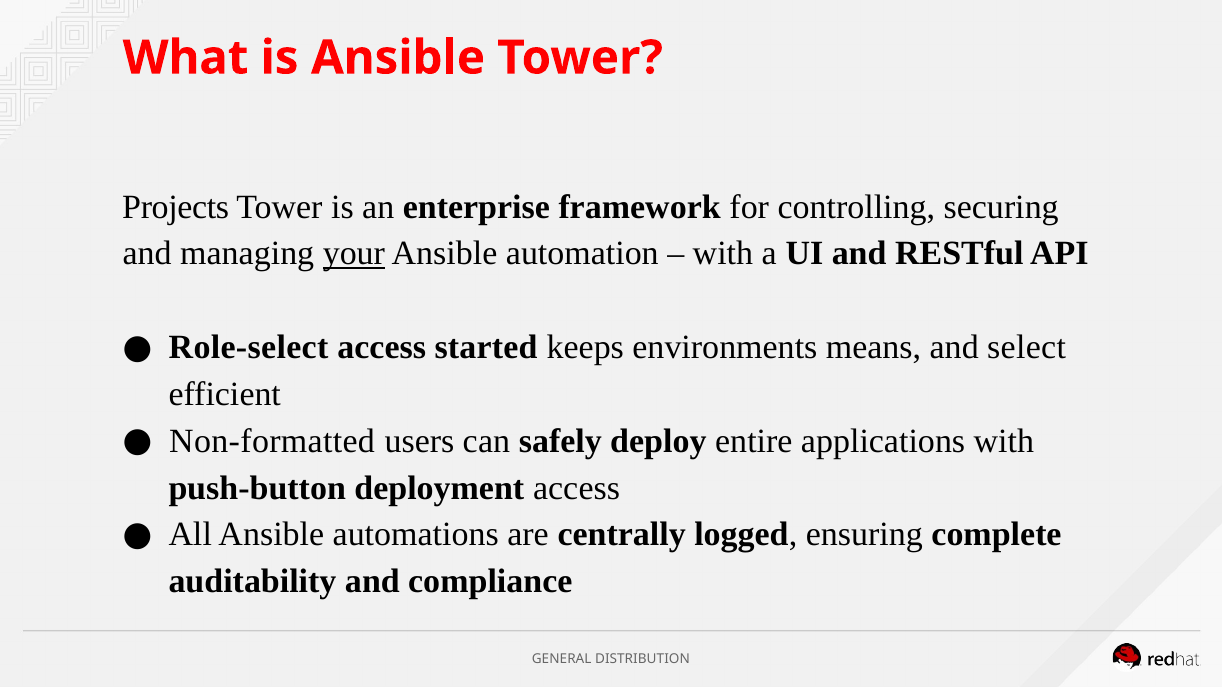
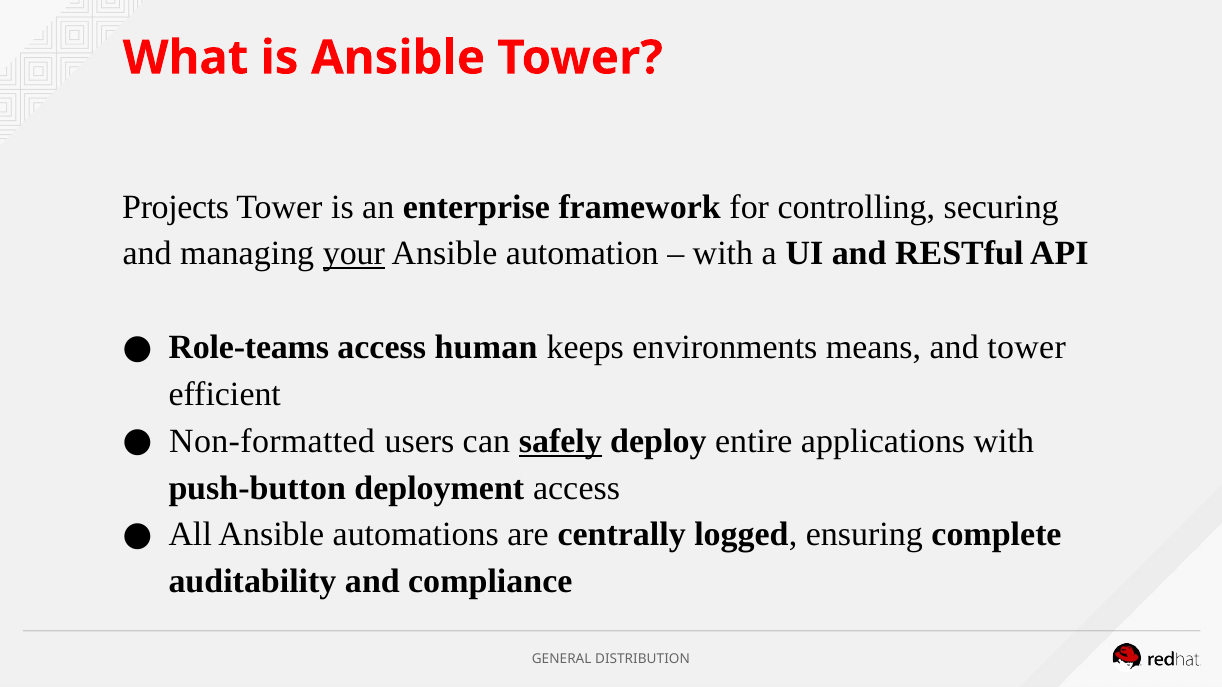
Role-select: Role-select -> Role-teams
started: started -> human
and select: select -> tower
safely underline: none -> present
